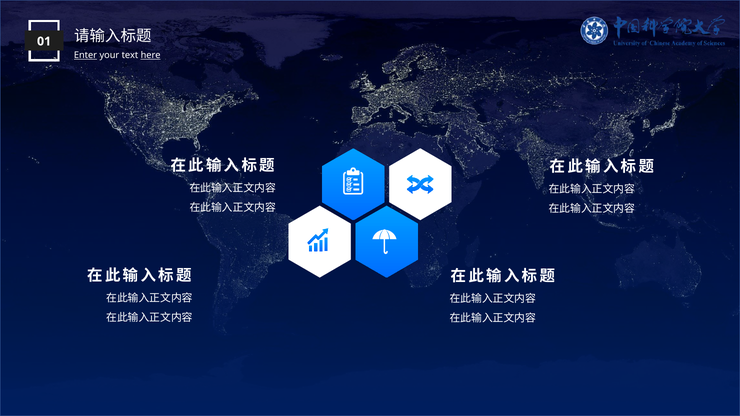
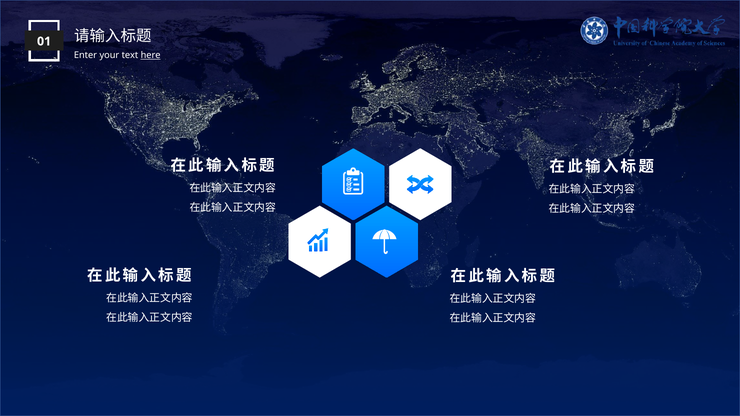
Enter underline: present -> none
